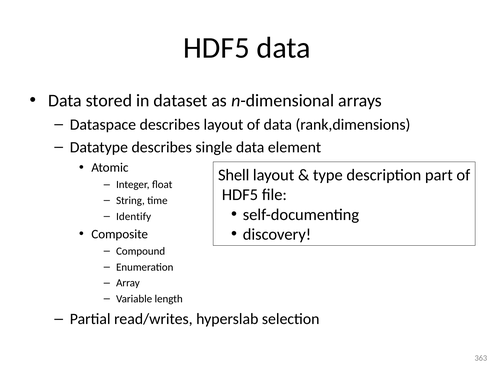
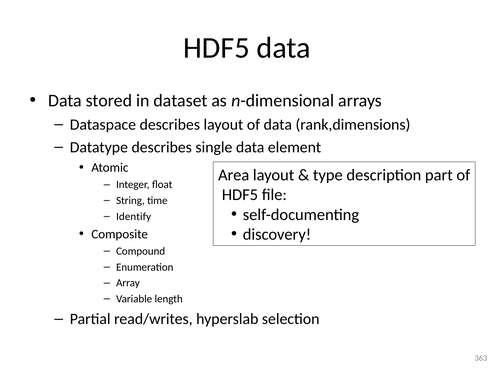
Shell: Shell -> Area
